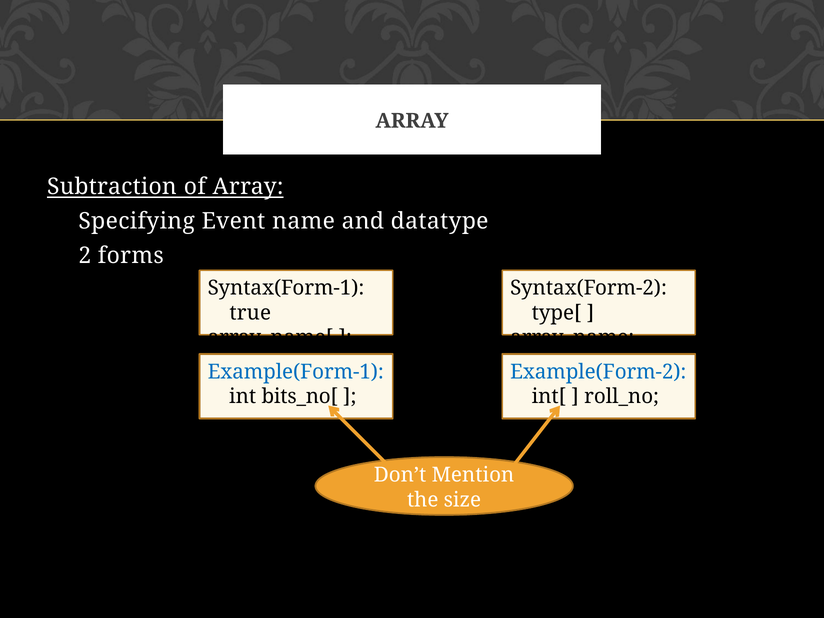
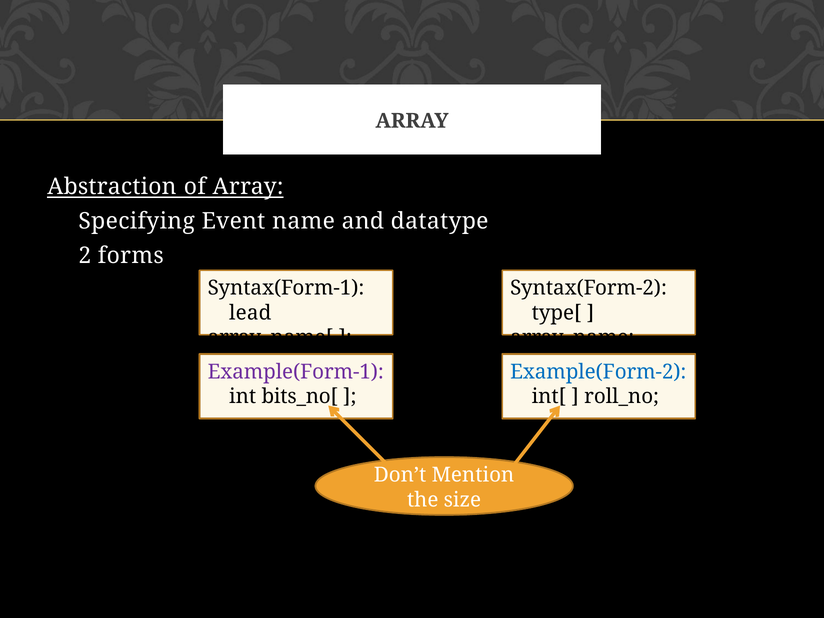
Subtraction: Subtraction -> Abstraction
true: true -> lead
Example(Form-1 colour: blue -> purple
